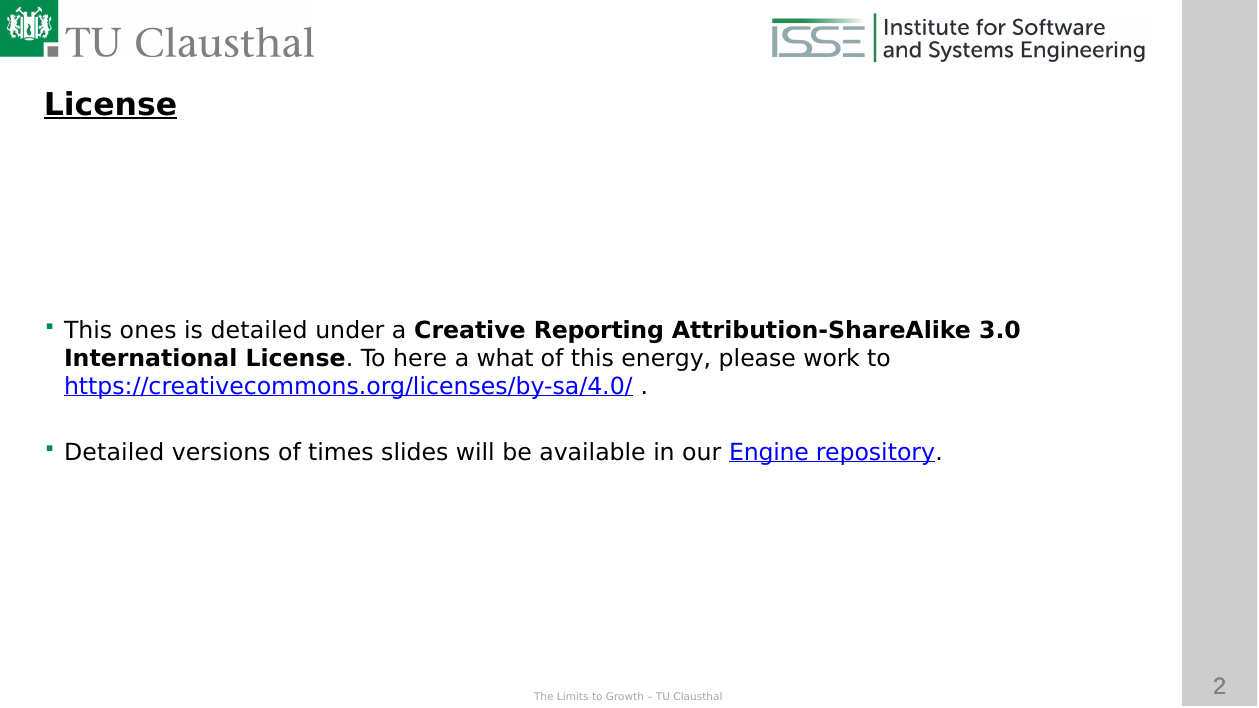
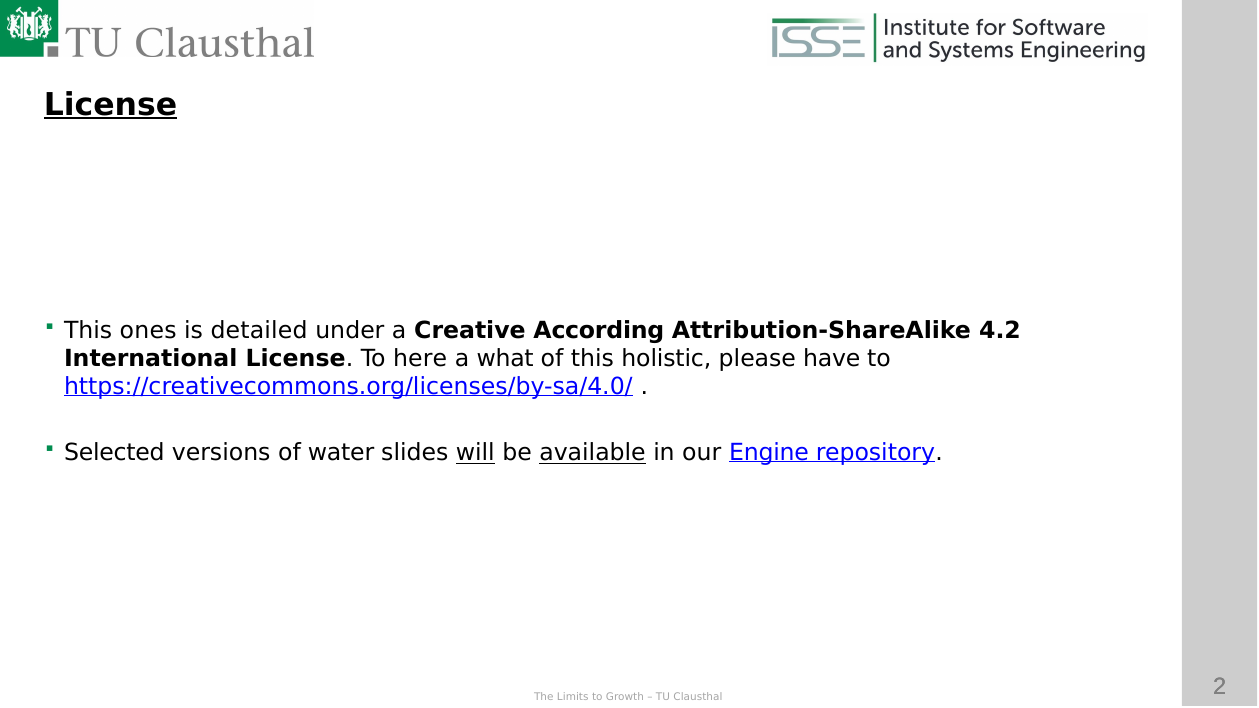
Reporting: Reporting -> According
3.0: 3.0 -> 4.2
energy: energy -> holistic
work: work -> have
Detailed at (114, 453): Detailed -> Selected
times: times -> water
will underline: none -> present
available underline: none -> present
